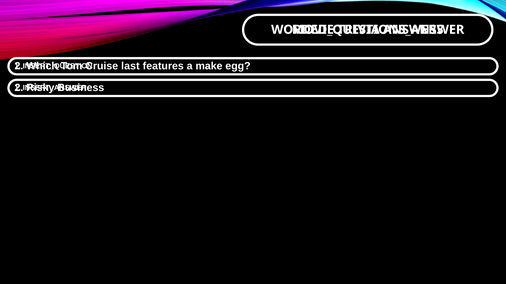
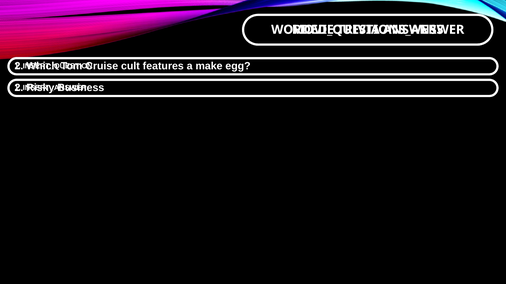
last: last -> cult
